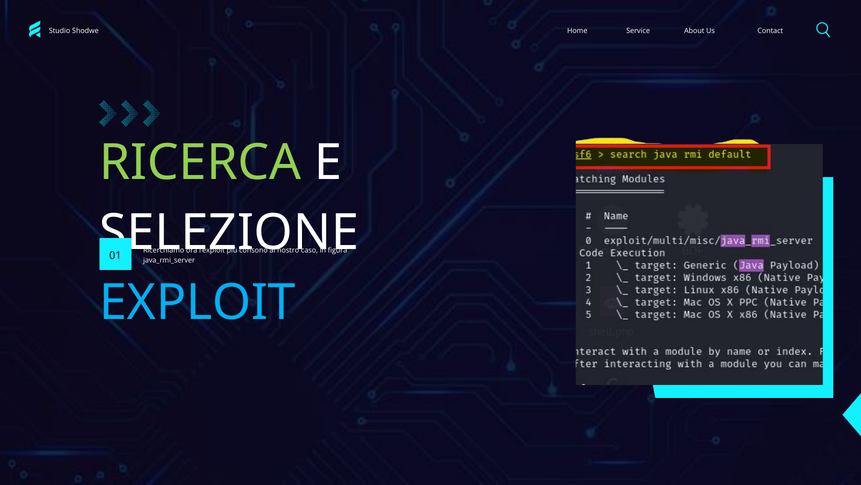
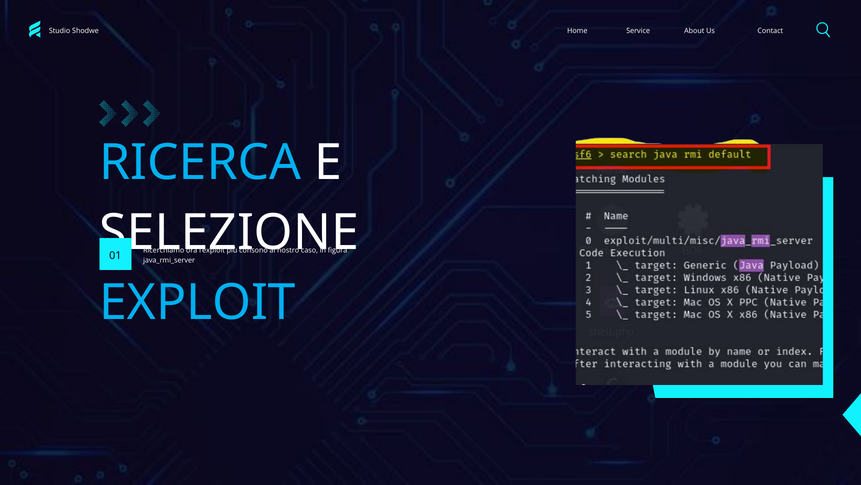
RICERCA colour: light green -> light blue
